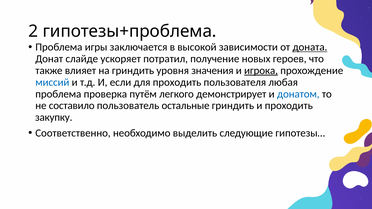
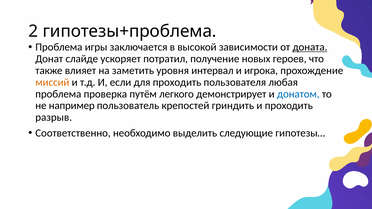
на гриндить: гриндить -> заметить
значения: значения -> интервал
игрока underline: present -> none
миссий colour: blue -> orange
составило: составило -> например
остальные: остальные -> крепостей
закупку: закупку -> разрыв
